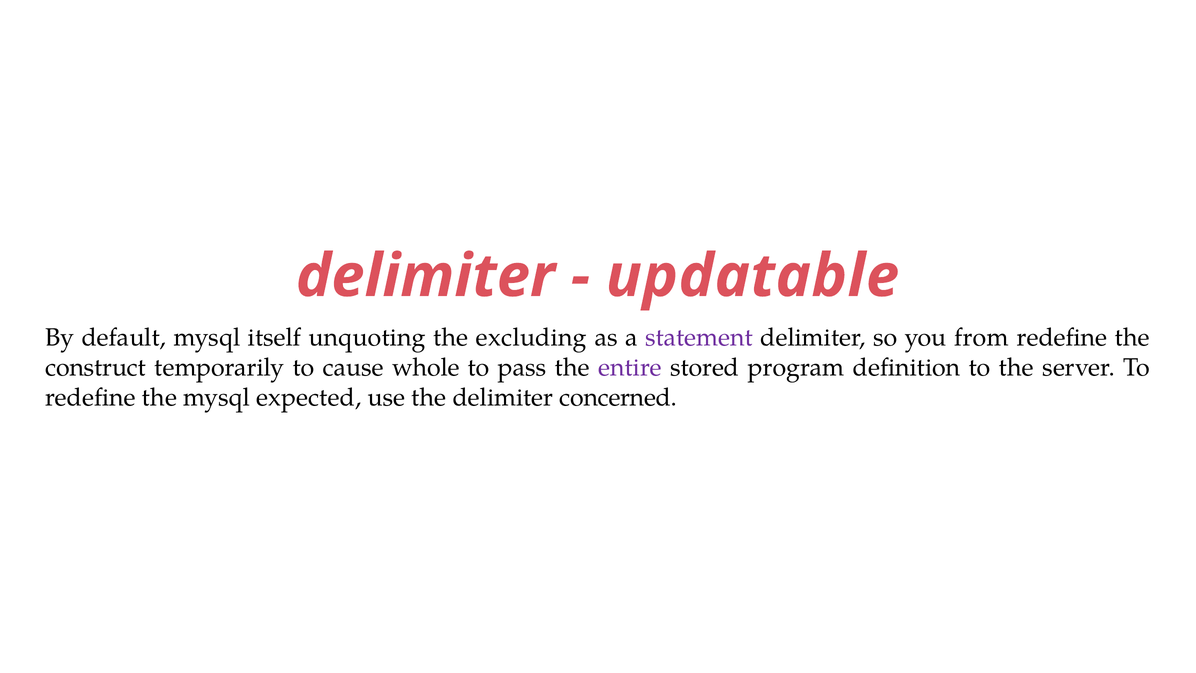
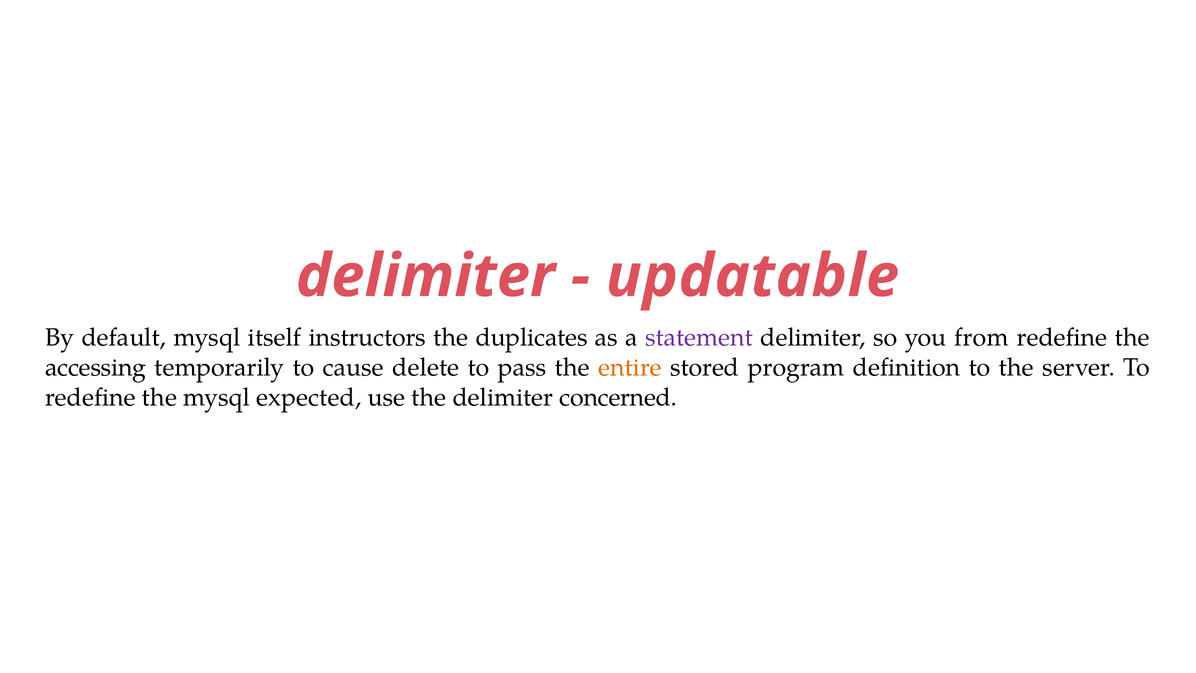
unquoting: unquoting -> instructors
excluding: excluding -> duplicates
construct: construct -> accessing
whole: whole -> delete
entire colour: purple -> orange
